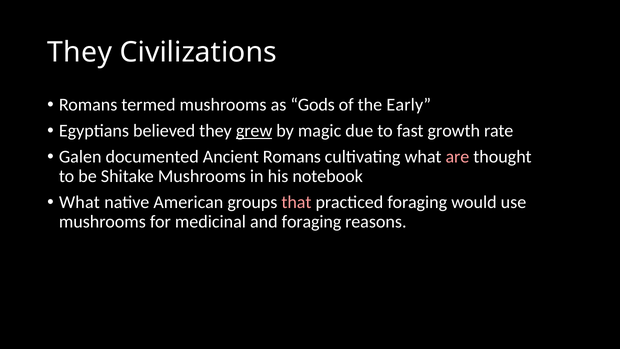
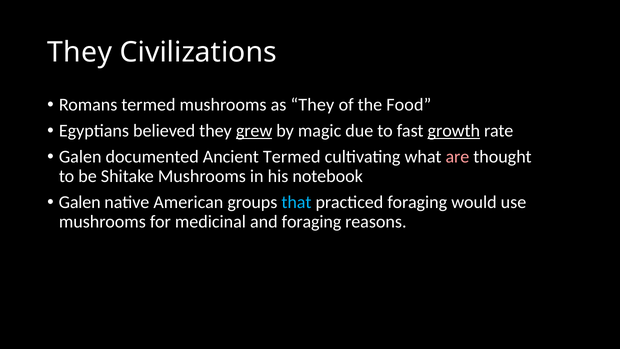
as Gods: Gods -> They
Early: Early -> Food
growth underline: none -> present
Ancient Romans: Romans -> Termed
What at (79, 202): What -> Galen
that colour: pink -> light blue
